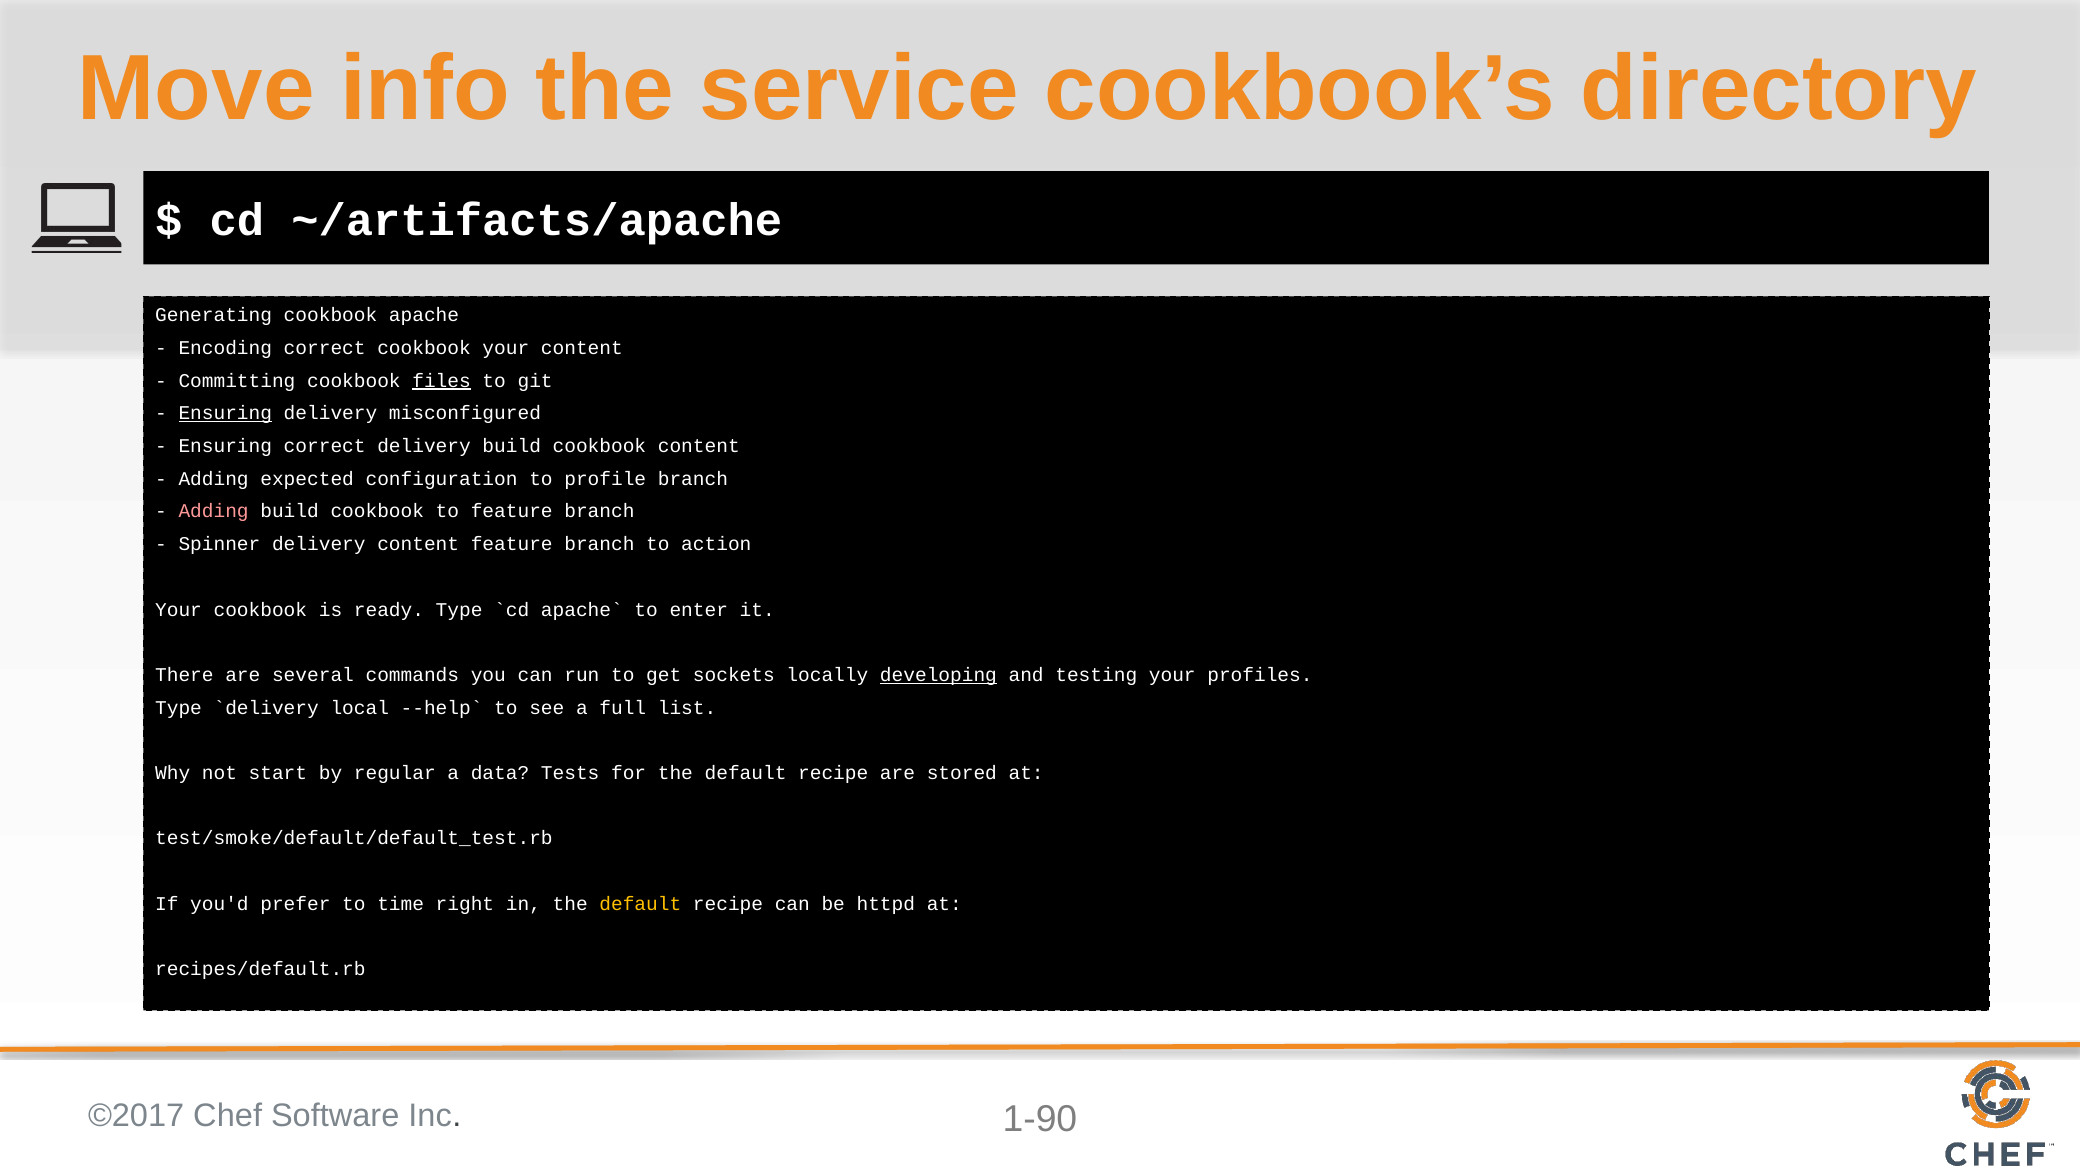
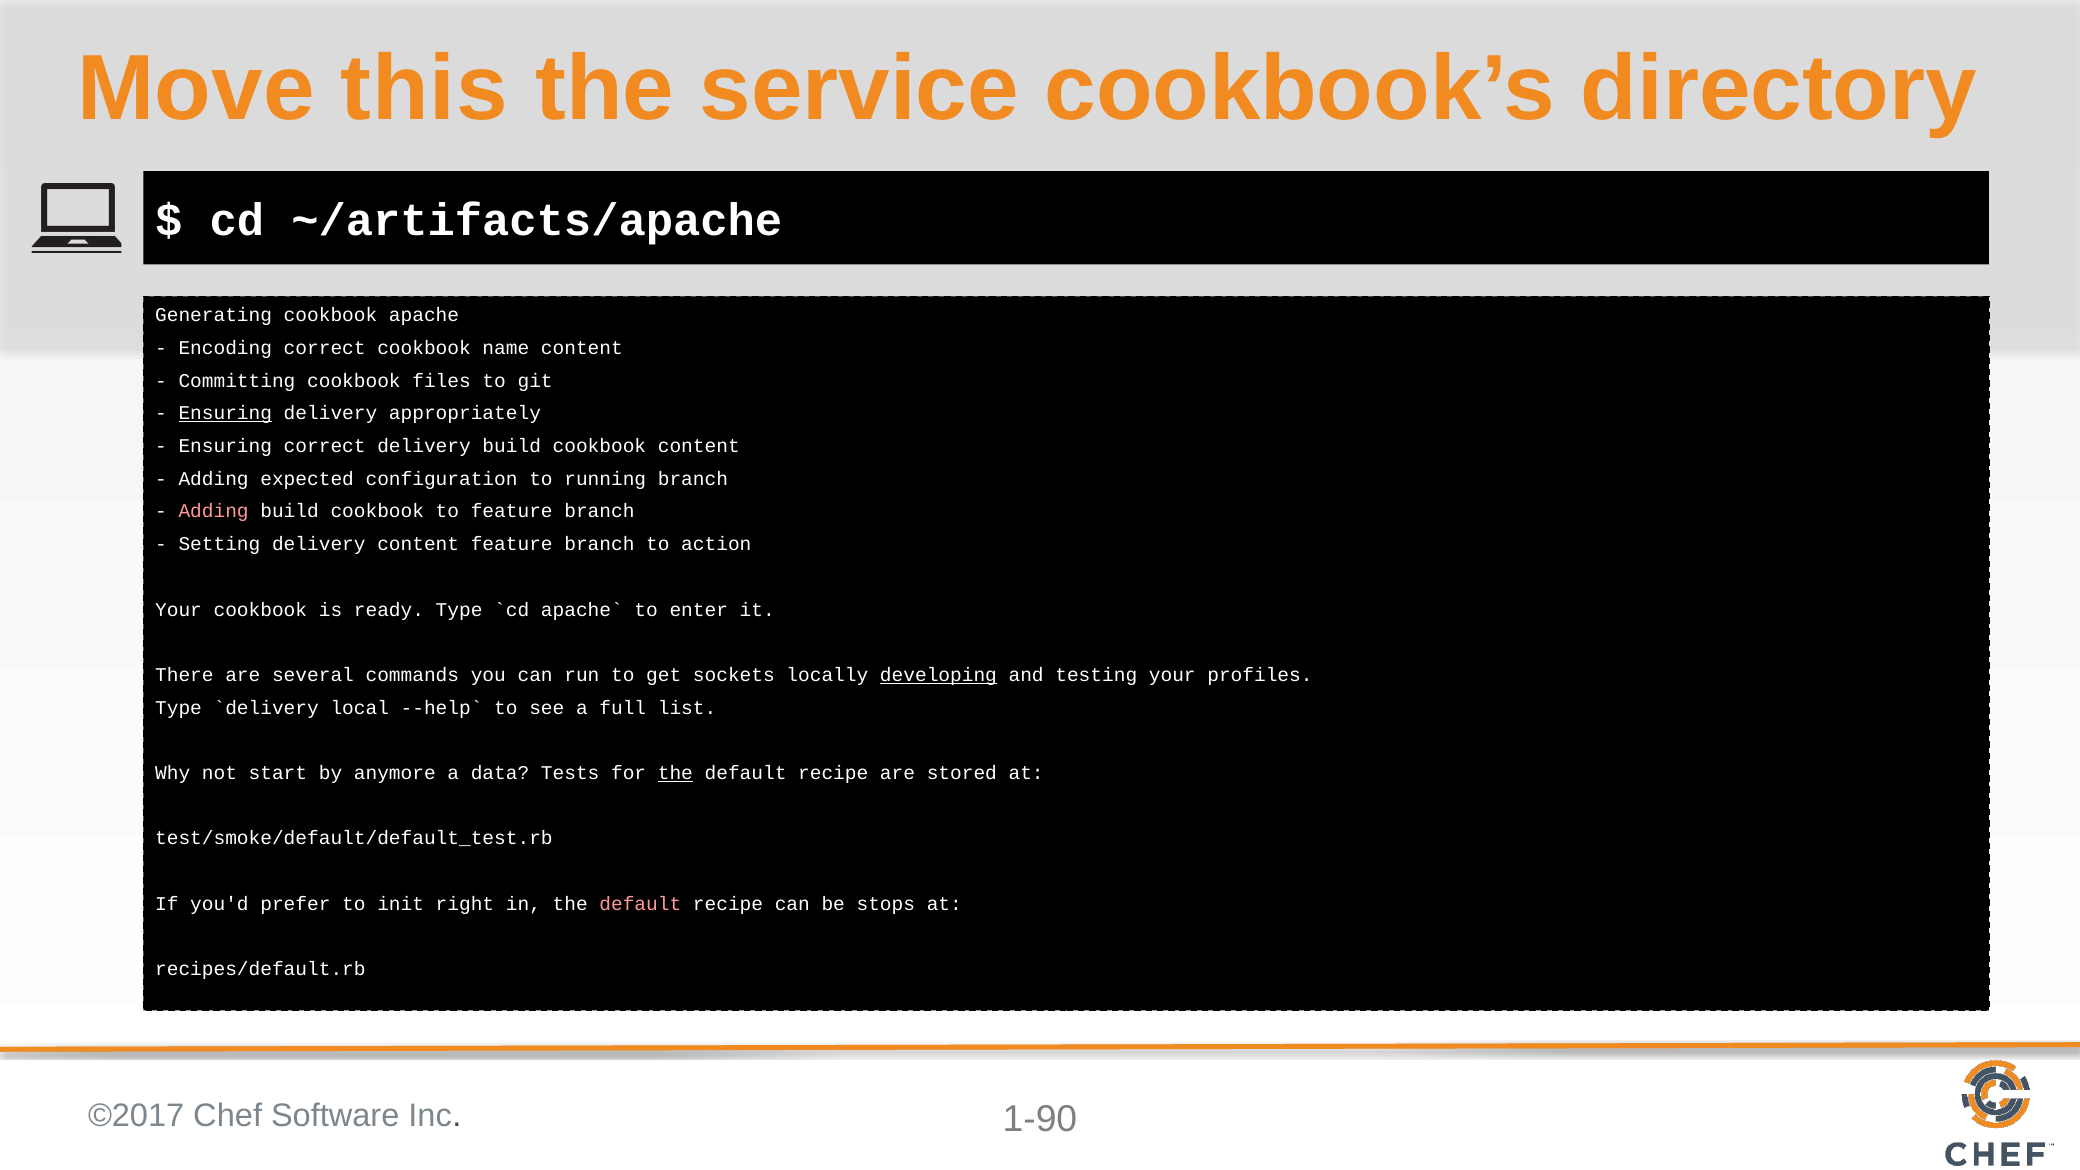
info: info -> this
cookbook your: your -> name
files underline: present -> none
misconfigured: misconfigured -> appropriately
profile: profile -> running
Spinner: Spinner -> Setting
regular: regular -> anymore
the at (675, 773) underline: none -> present
time: time -> init
default at (640, 904) colour: yellow -> pink
httpd: httpd -> stops
